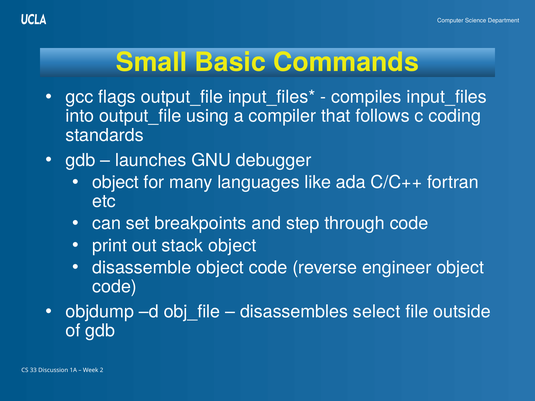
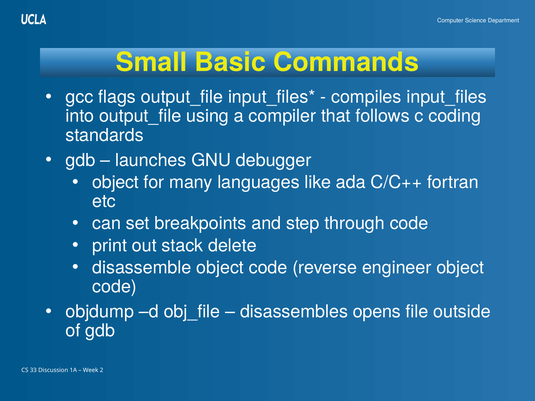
stack object: object -> delete
select: select -> opens
